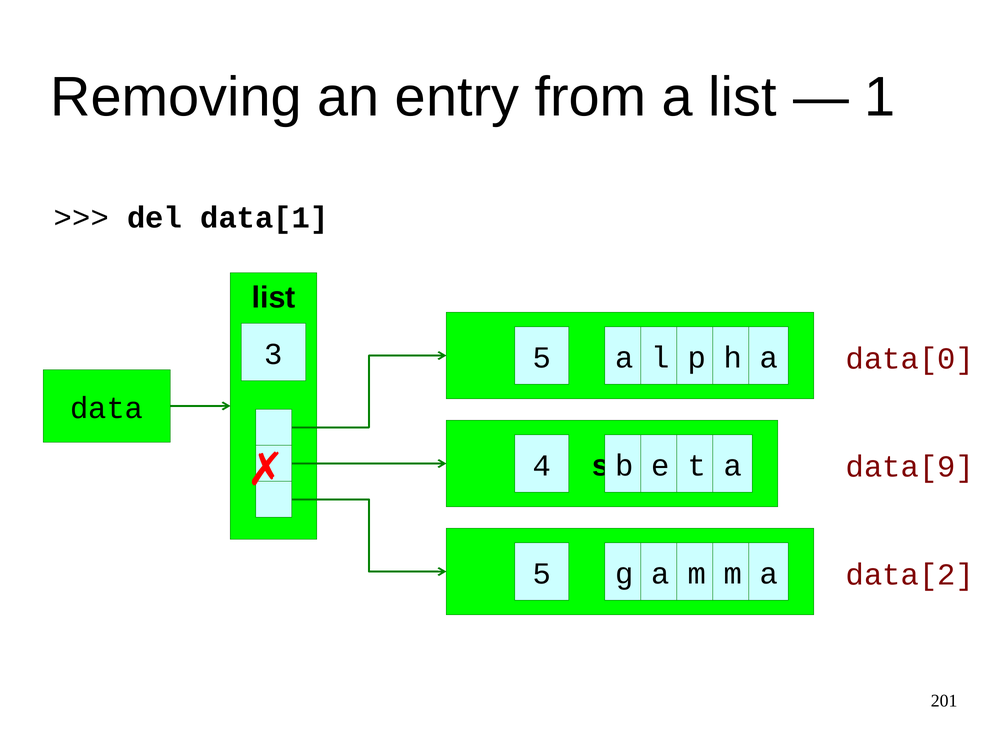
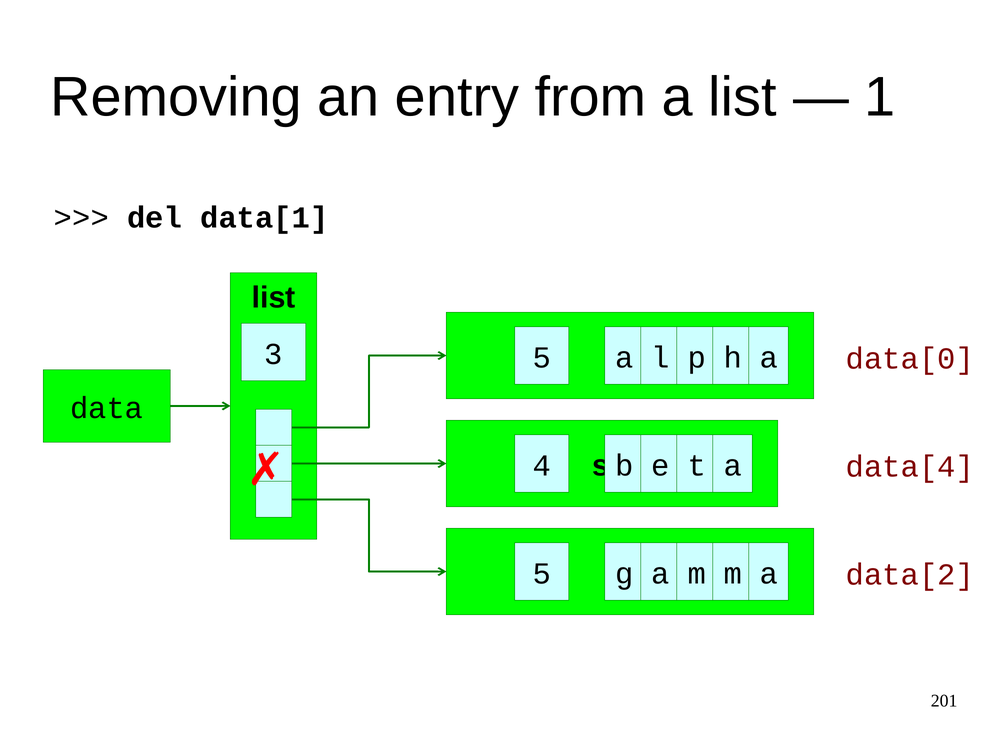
data[9: data[9 -> data[4
